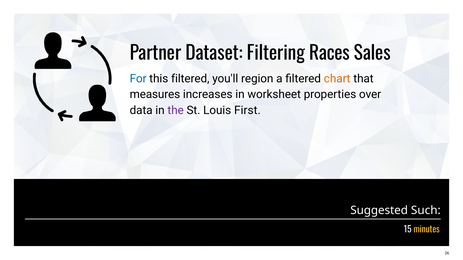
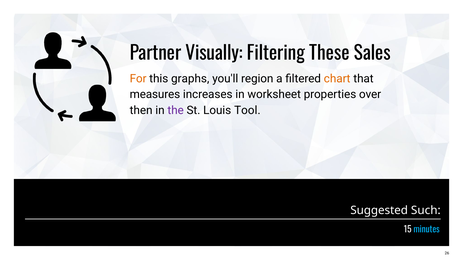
Dataset: Dataset -> Visually
Races: Races -> These
For colour: blue -> orange
this filtered: filtered -> graphs
data: data -> then
First: First -> Tool
minutes colour: yellow -> light blue
